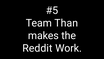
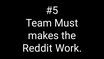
Than: Than -> Must
